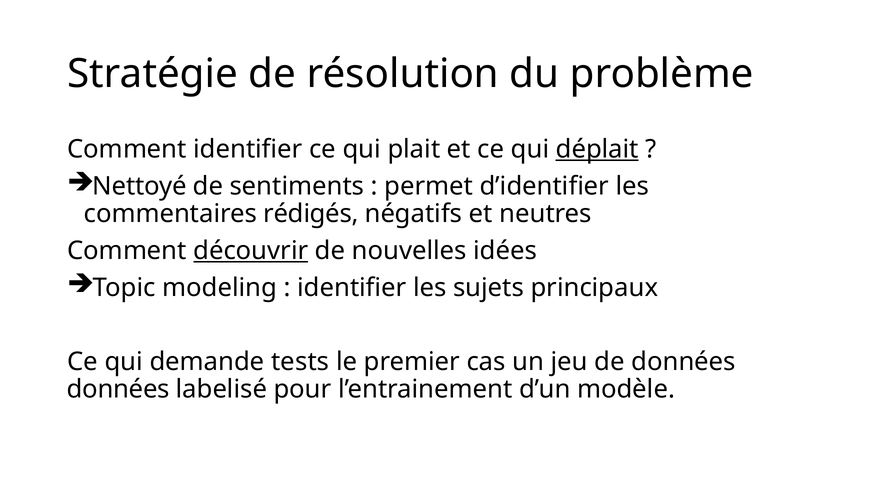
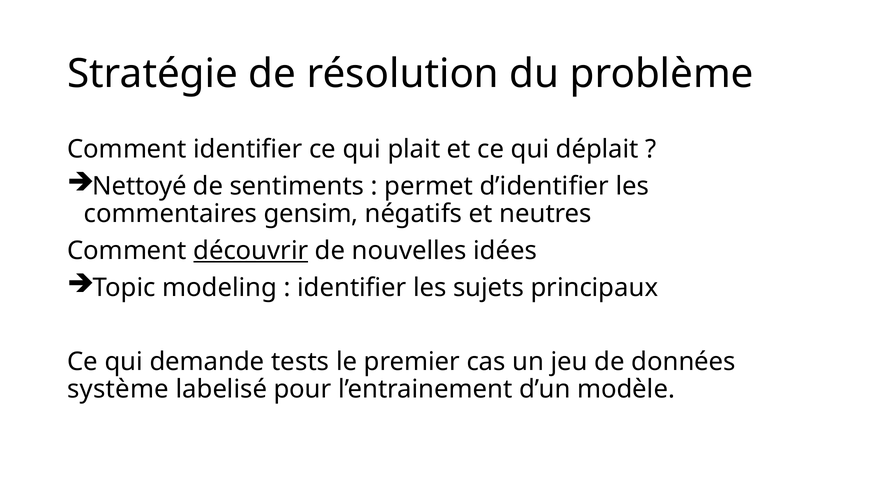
déplait underline: present -> none
rédigés: rédigés -> gensim
données at (118, 390): données -> système
